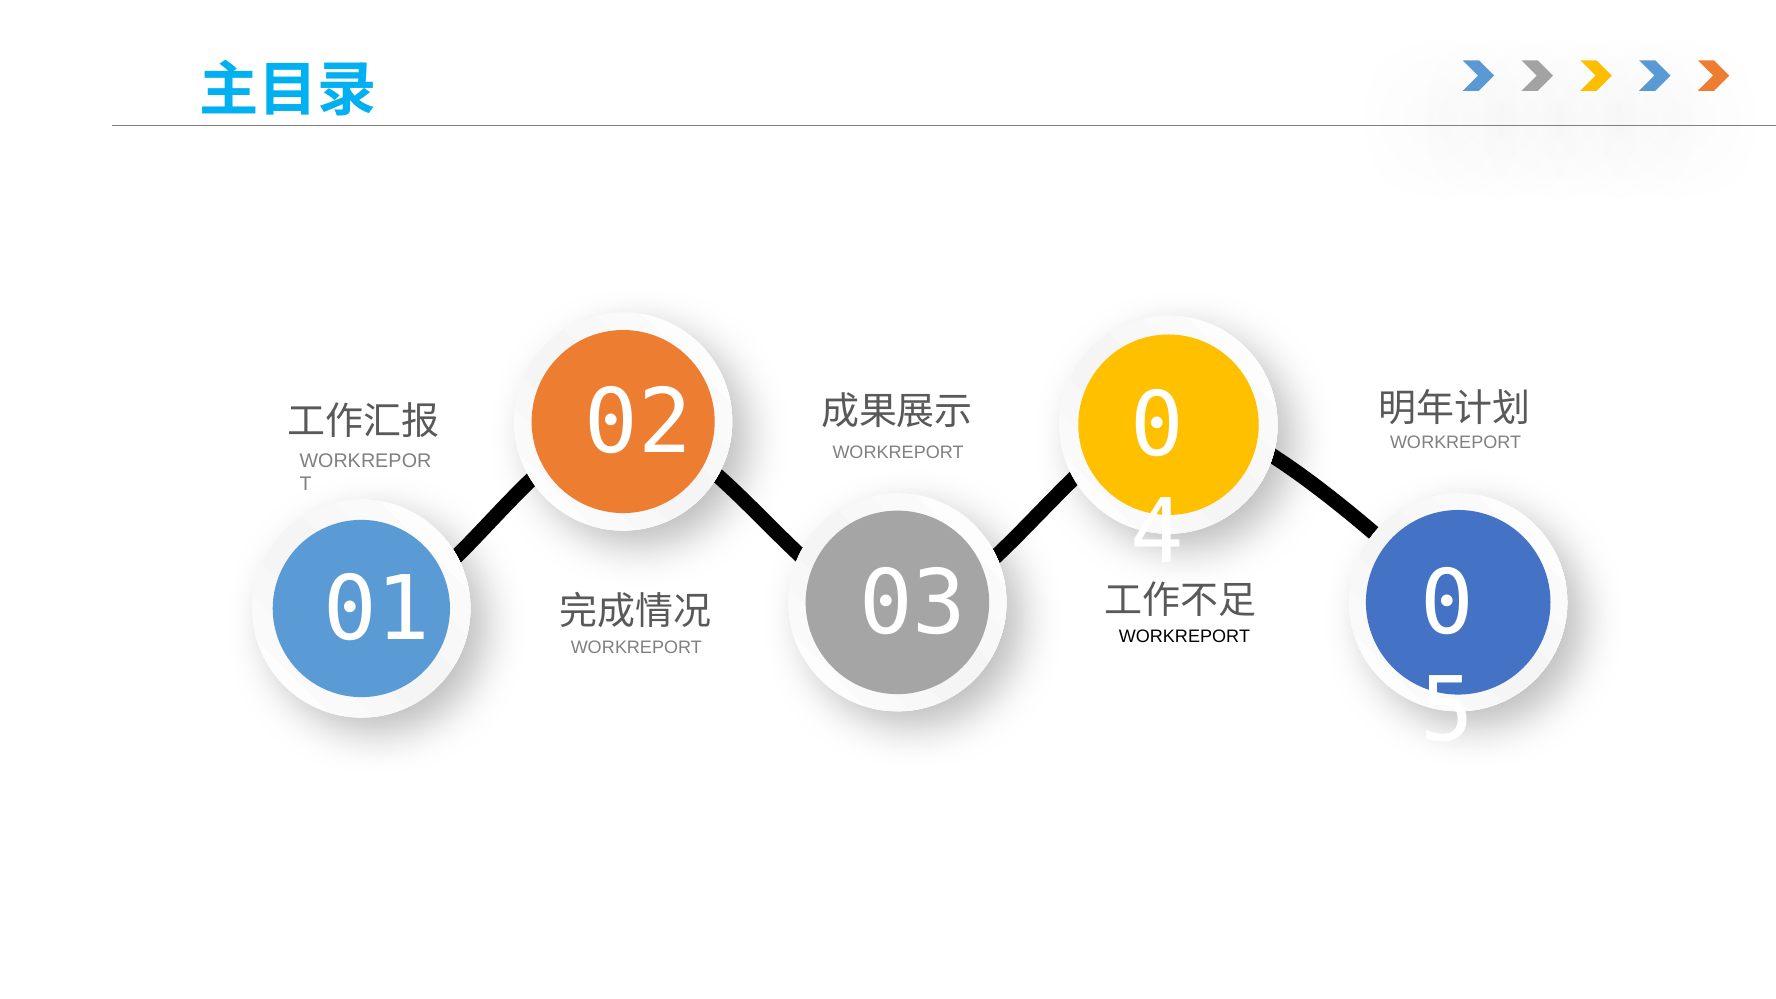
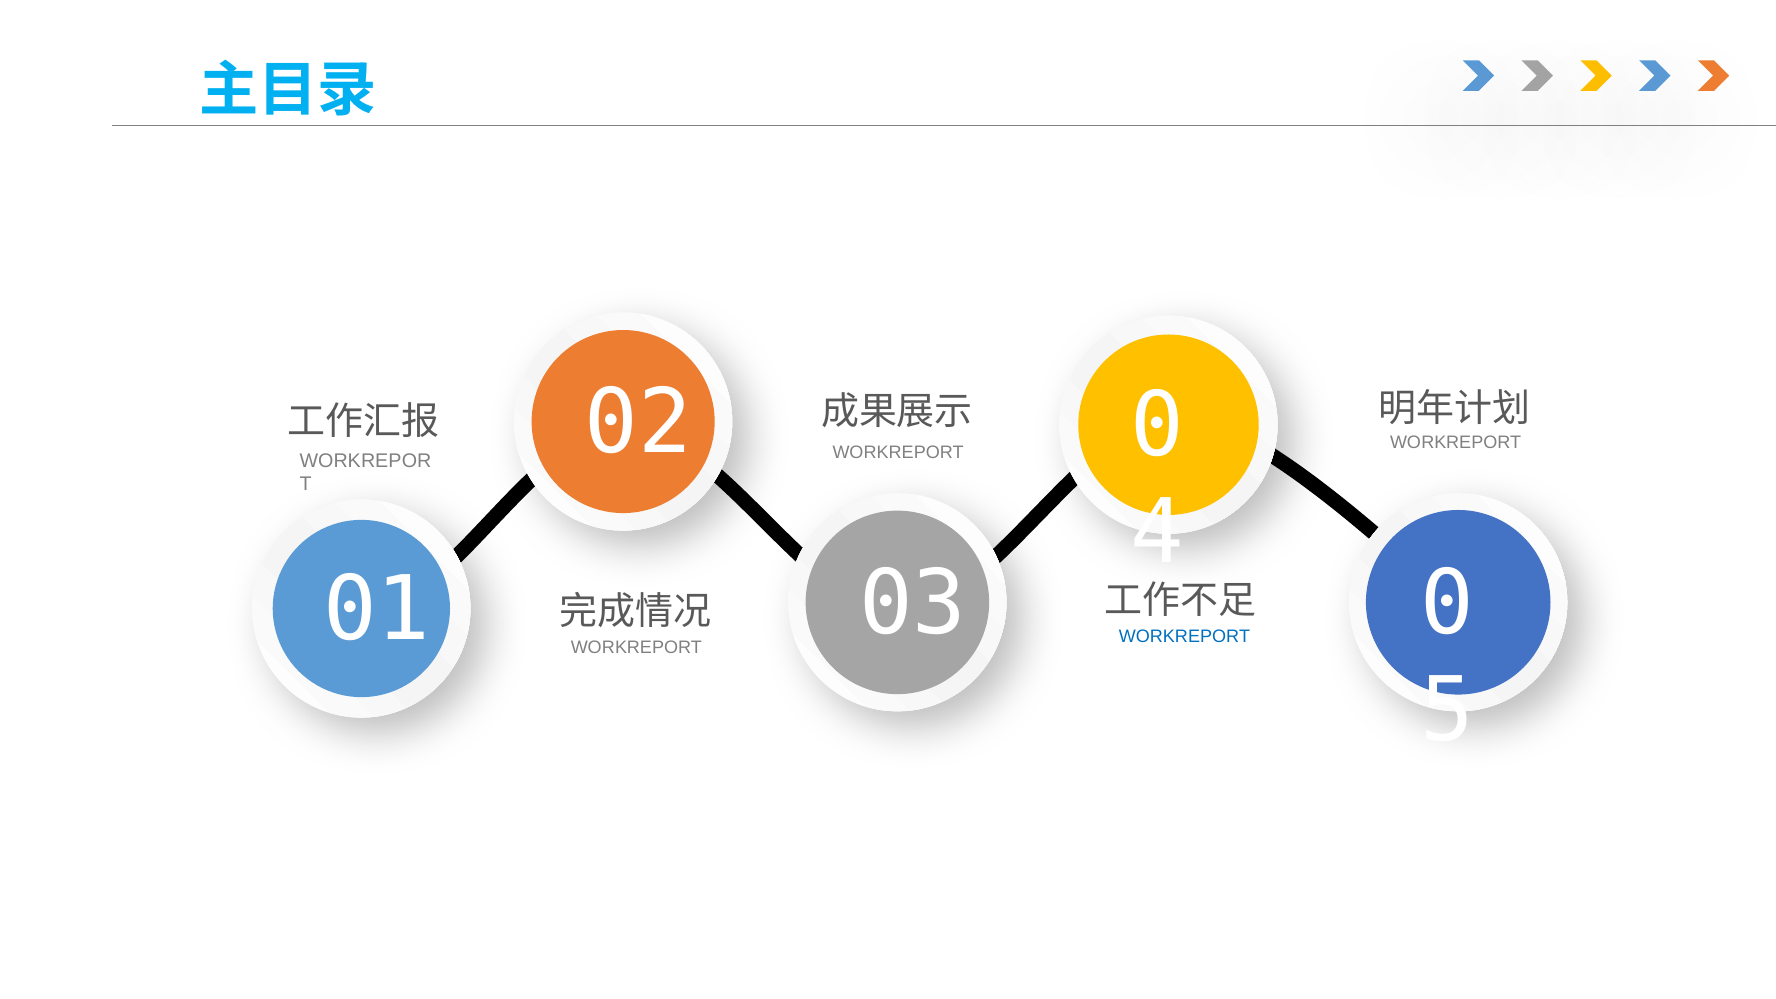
WORKREPORT at (1184, 637) colour: black -> blue
